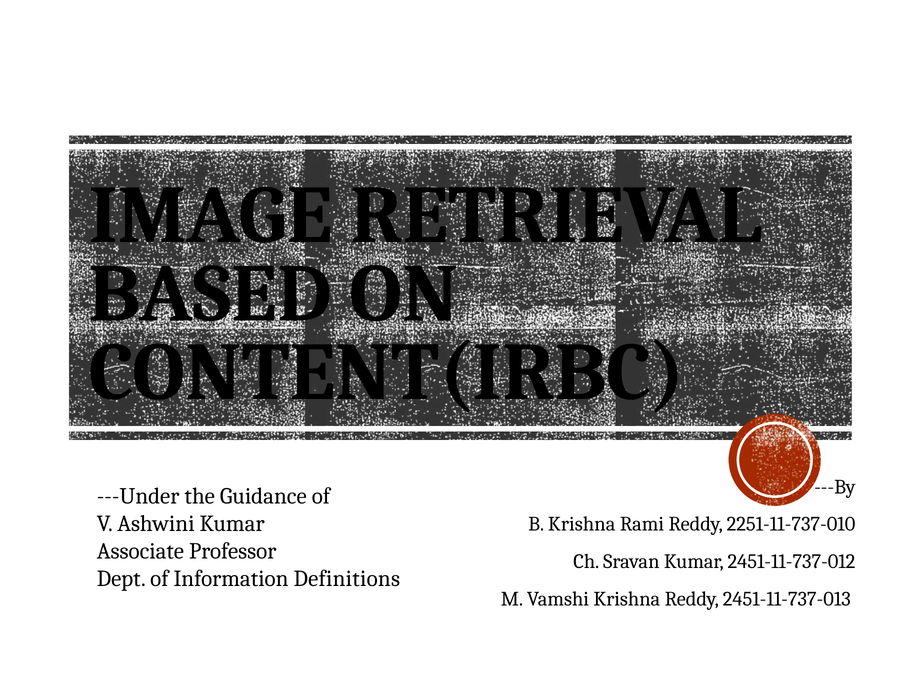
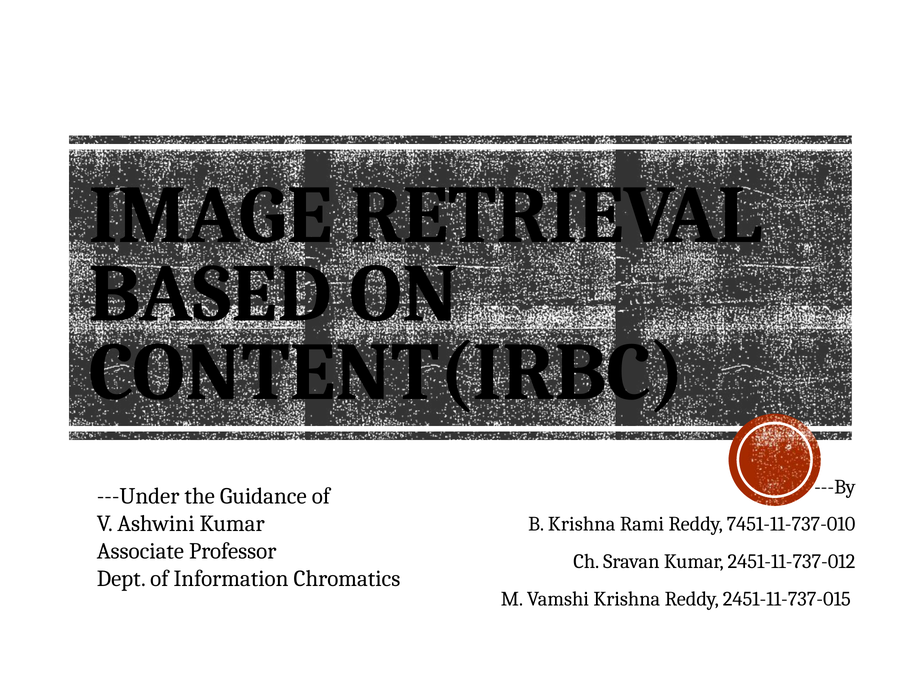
2251-11-737-010: 2251-11-737-010 -> 7451-11-737-010
Definitions: Definitions -> Chromatics
2451-11-737-013: 2451-11-737-013 -> 2451-11-737-015
